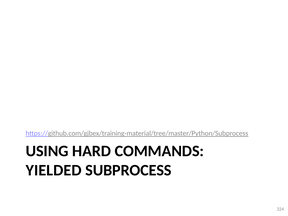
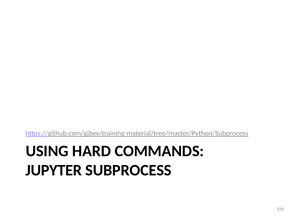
YIELDED: YIELDED -> JUPYTER
